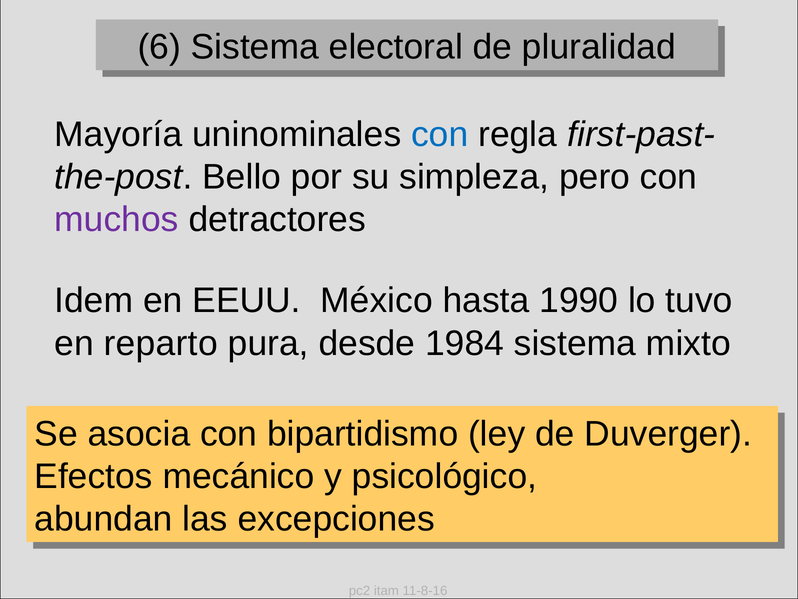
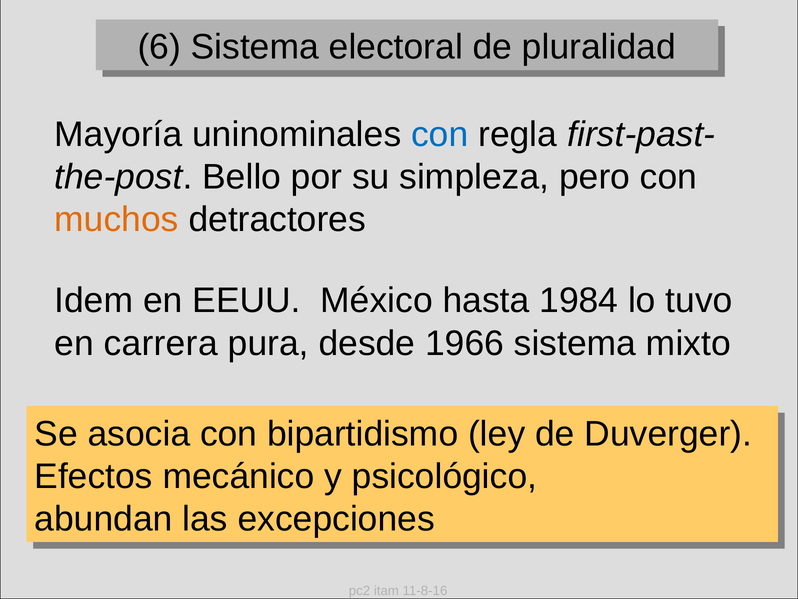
muchos colour: purple -> orange
1990: 1990 -> 1984
reparto: reparto -> carrera
1984: 1984 -> 1966
